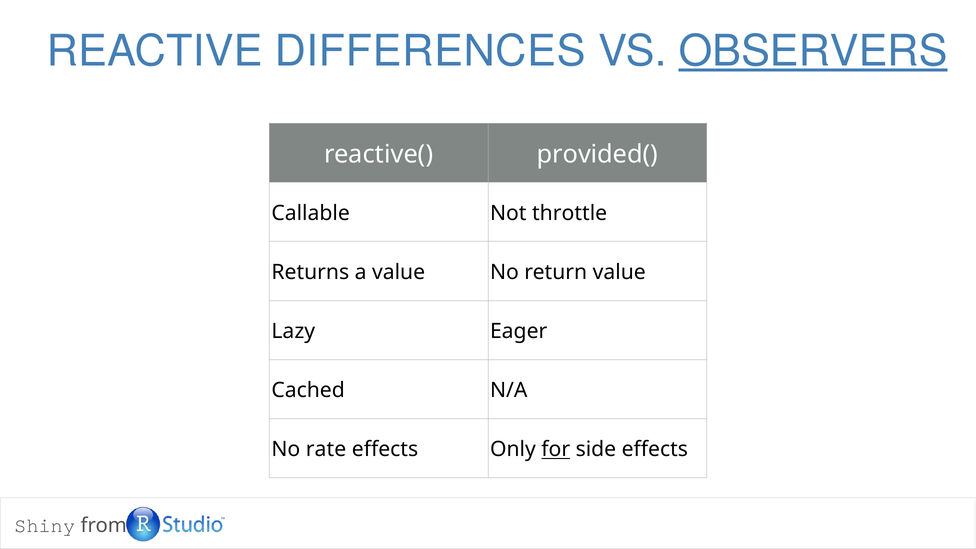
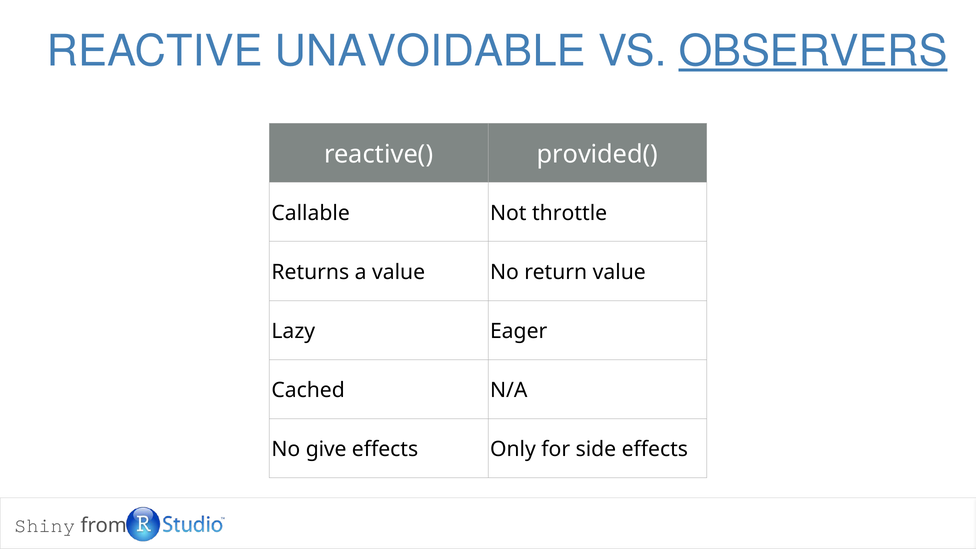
DIFFERENCES: DIFFERENCES -> UNAVOIDABLE
rate: rate -> give
for underline: present -> none
